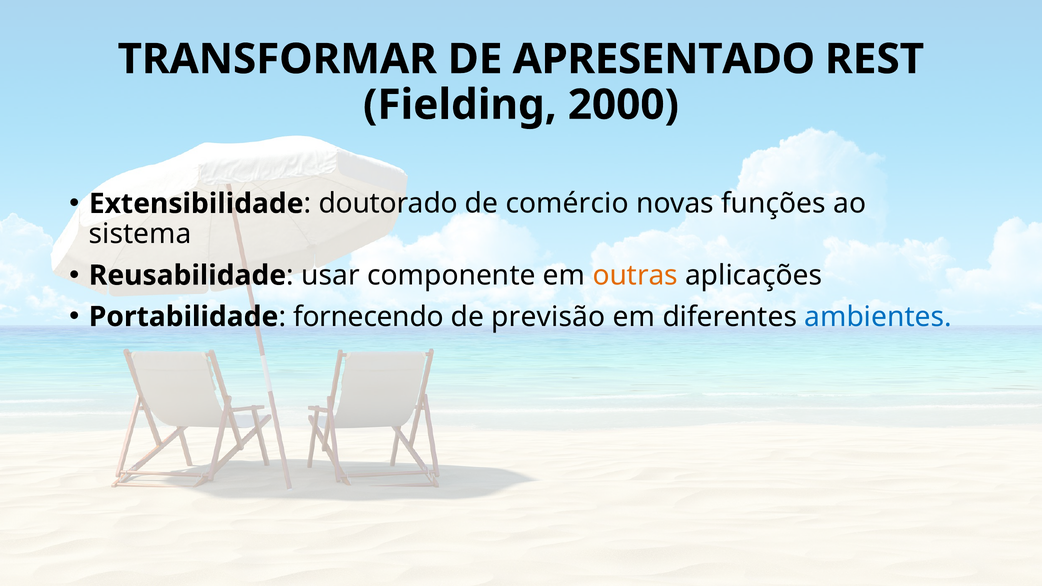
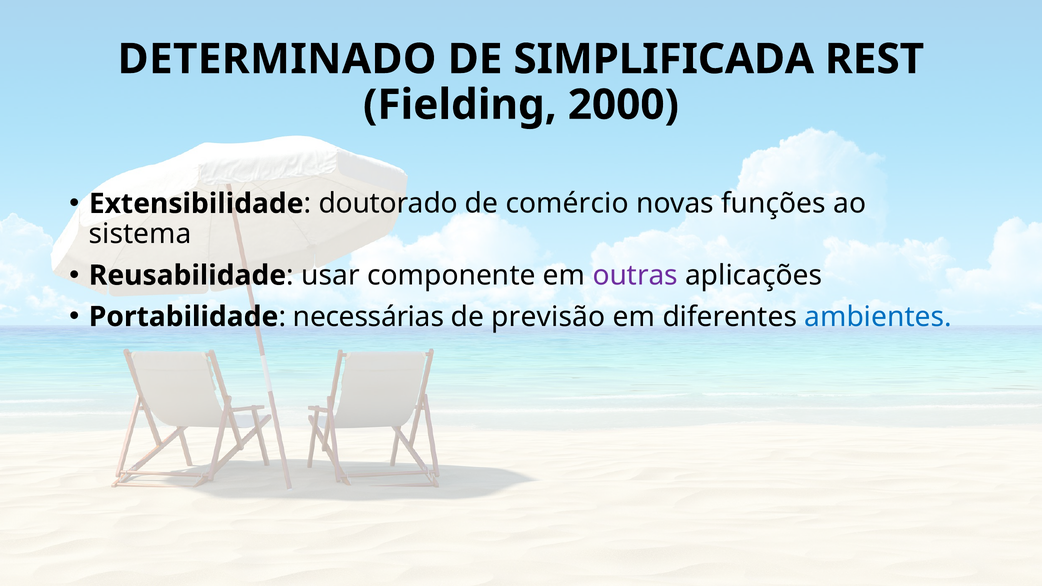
TRANSFORMAR: TRANSFORMAR -> DETERMINADO
APRESENTADO: APRESENTADO -> SIMPLIFICADA
outras colour: orange -> purple
fornecendo: fornecendo -> necessárias
